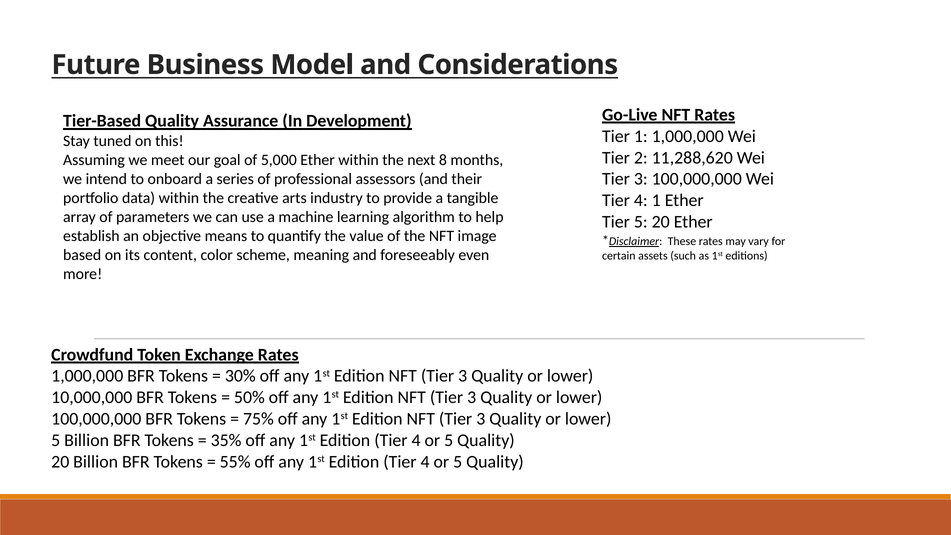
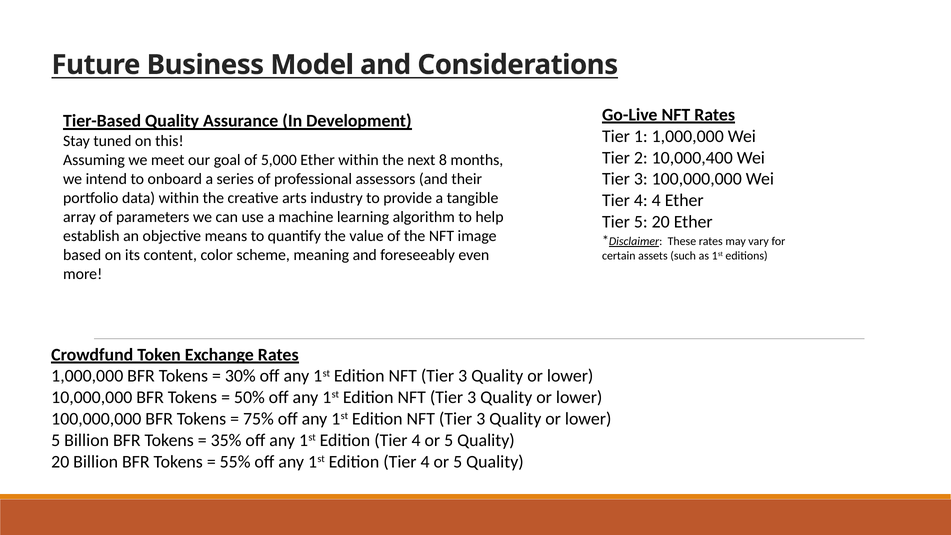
11,288,620: 11,288,620 -> 10,000,400
4 1: 1 -> 4
